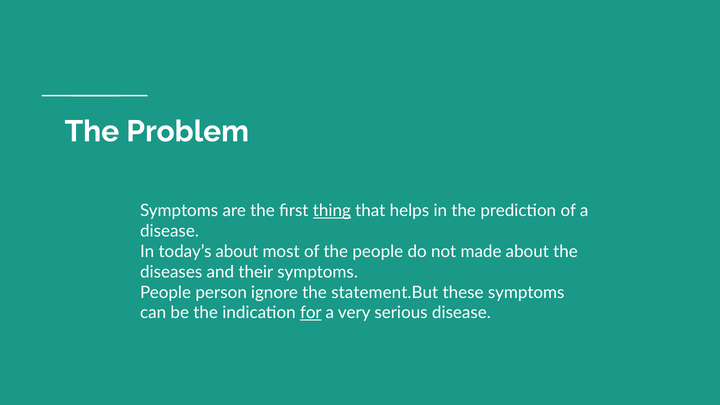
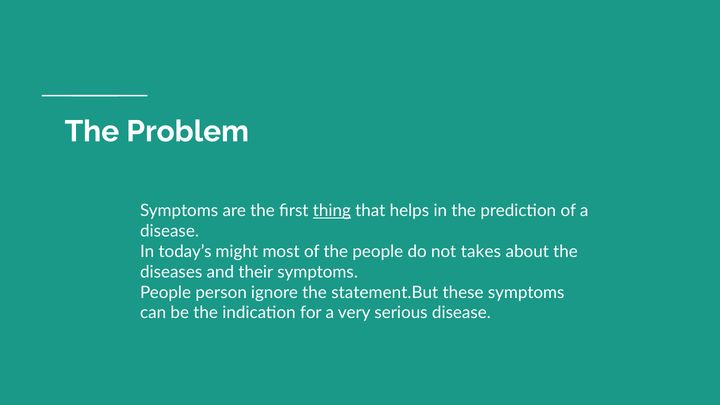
today’s about: about -> might
made: made -> takes
for underline: present -> none
